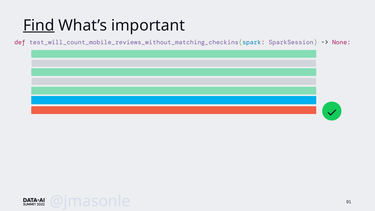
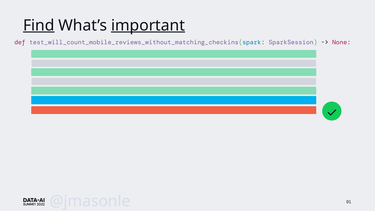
important underline: none -> present
